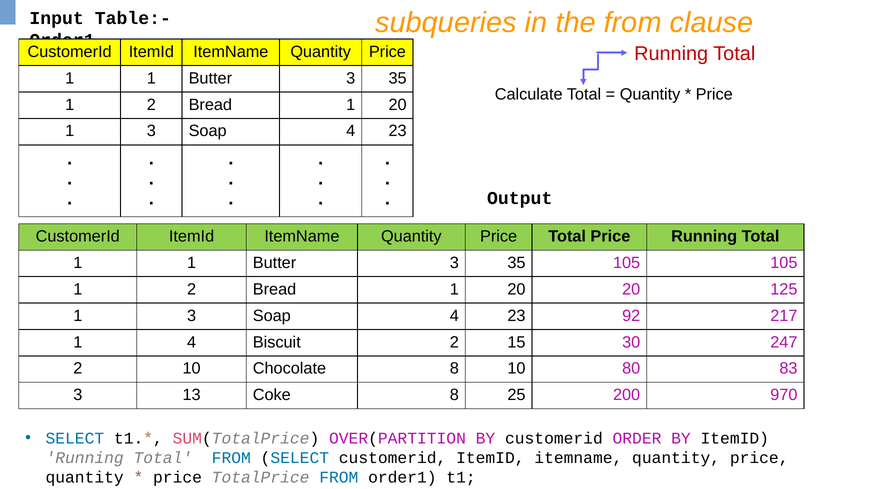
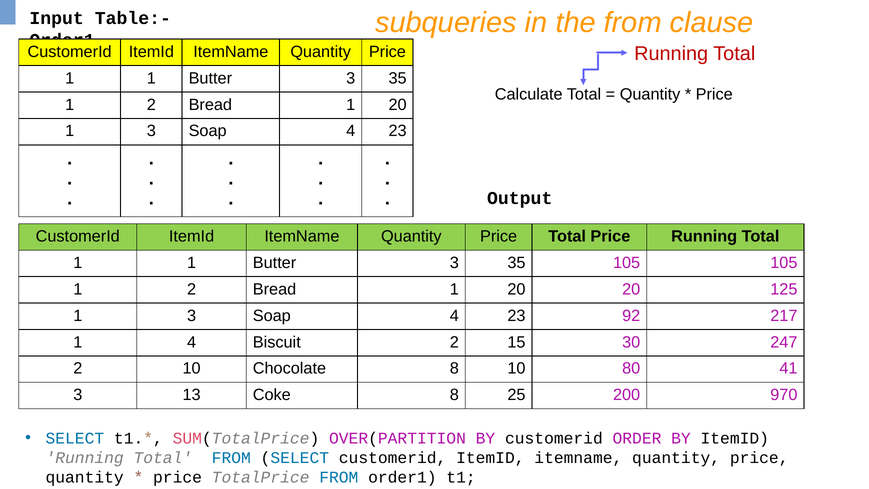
83: 83 -> 41
